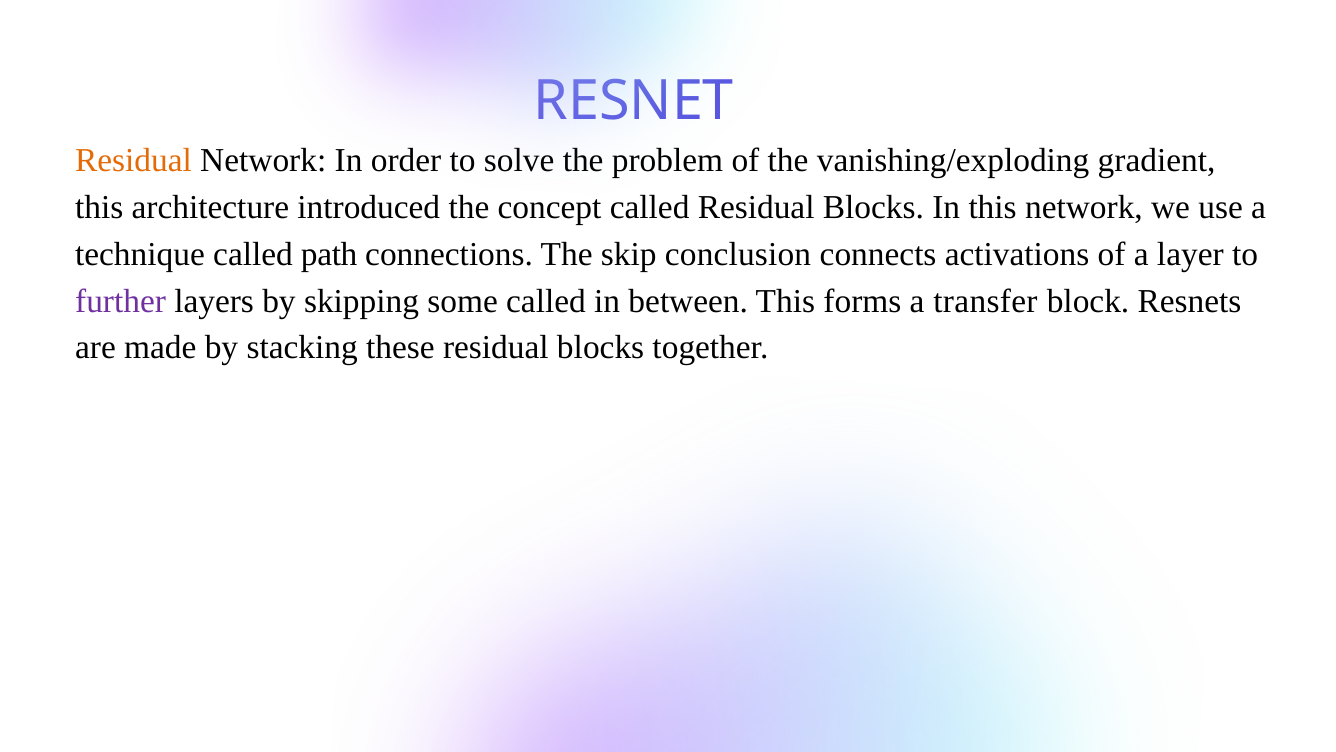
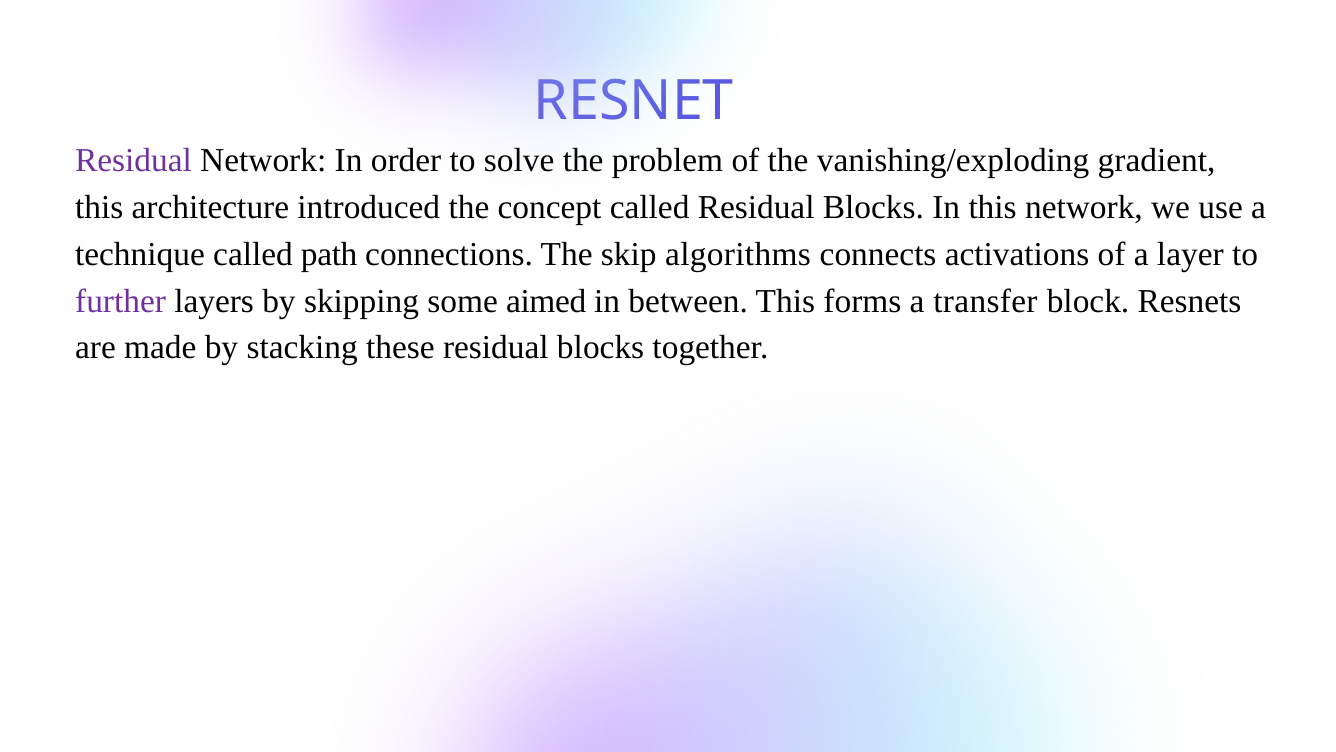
Residual at (134, 161) colour: orange -> purple
conclusion: conclusion -> algorithms
some called: called -> aimed
